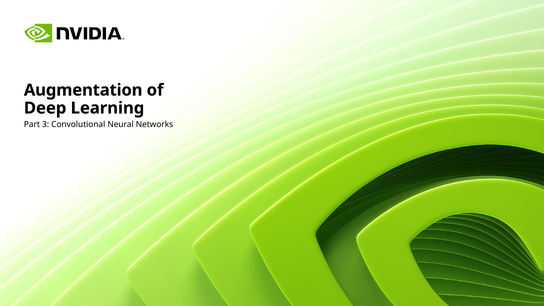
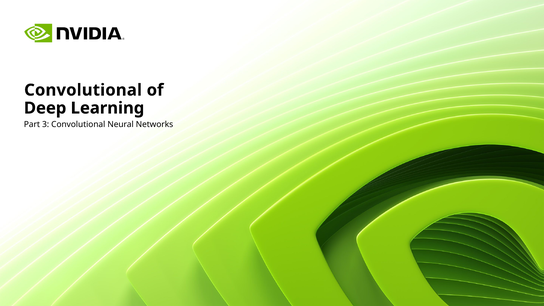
Augmentation at (83, 90): Augmentation -> Convolutional
